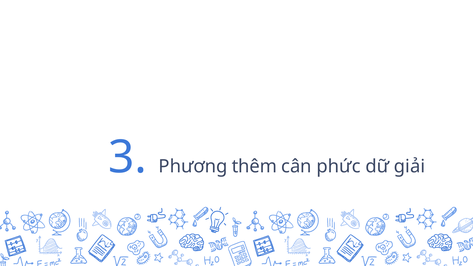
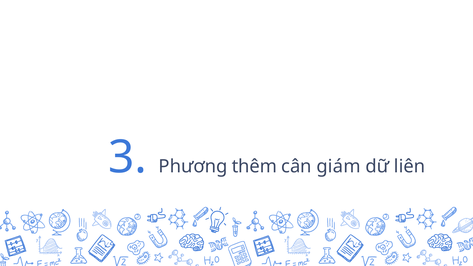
phức: phức -> giám
giải: giải -> liên
